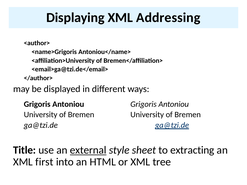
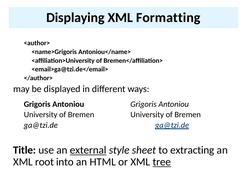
Addressing: Addressing -> Formatting
first: first -> root
tree underline: none -> present
